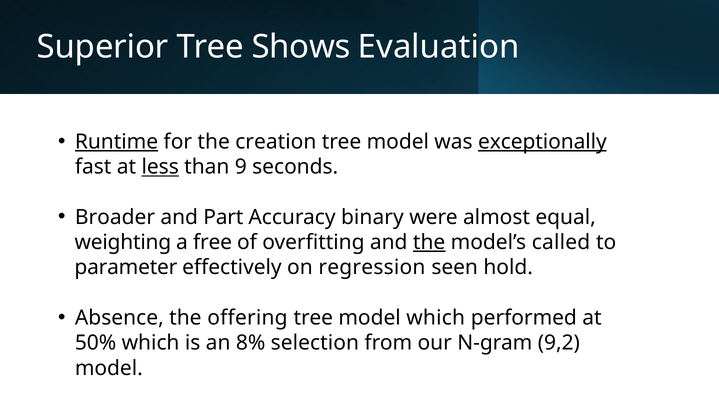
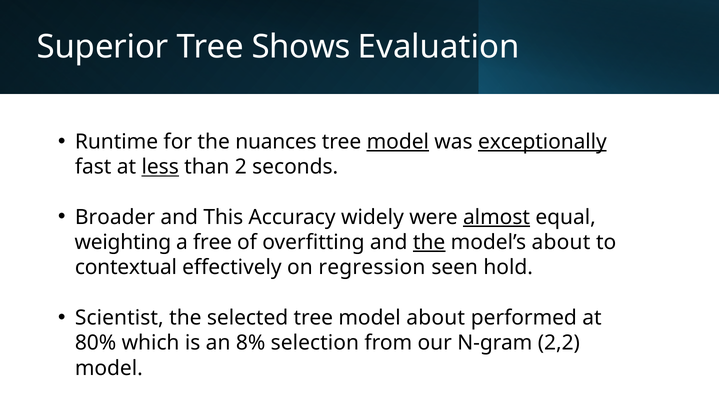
Runtime underline: present -> none
creation: creation -> nuances
model at (398, 142) underline: none -> present
9: 9 -> 2
Part: Part -> This
binary: binary -> widely
almost underline: none -> present
model’s called: called -> about
parameter: parameter -> contextual
Absence: Absence -> Scientist
offering: offering -> selected
model which: which -> about
50%: 50% -> 80%
9,2: 9,2 -> 2,2
